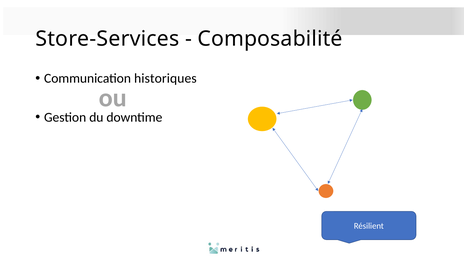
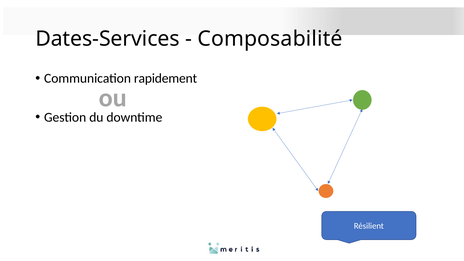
Store-Services: Store-Services -> Dates-Services
historiques: historiques -> rapidement
